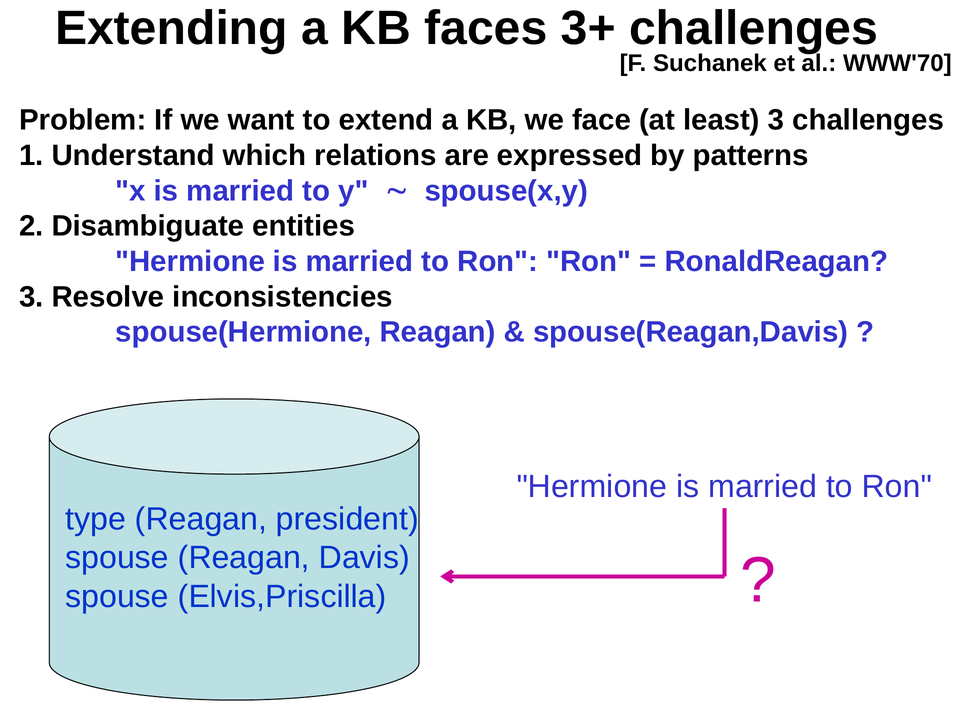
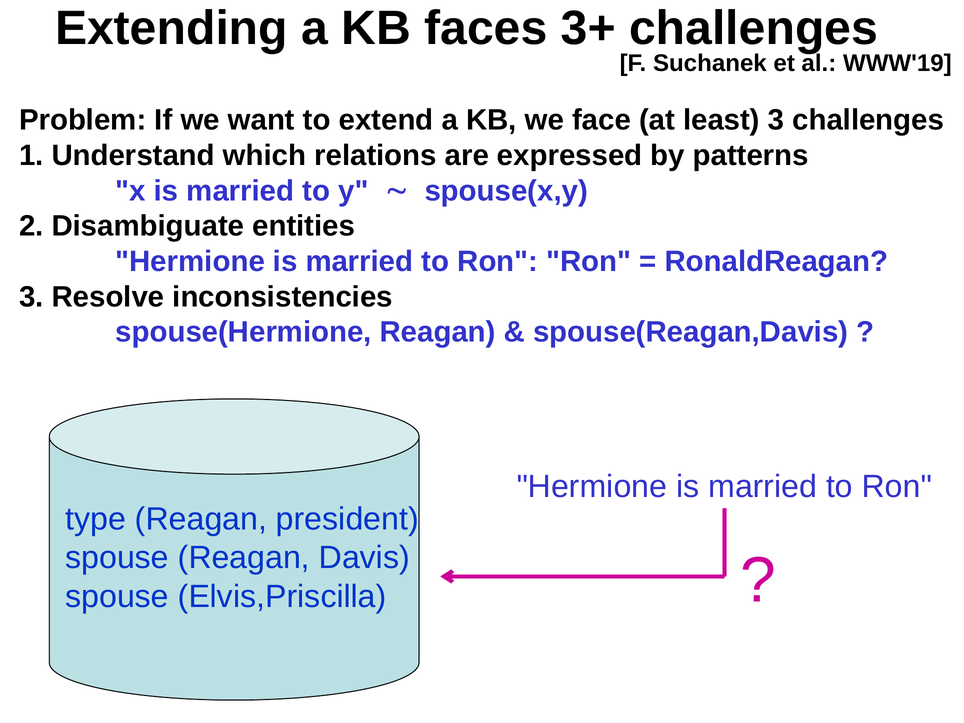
WWW'70: WWW'70 -> WWW'19
